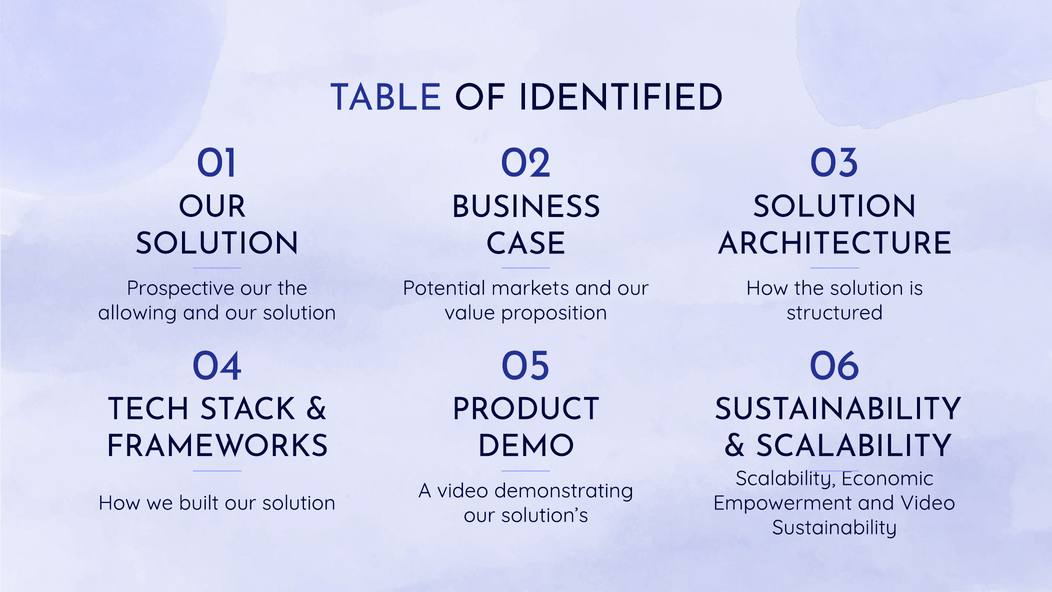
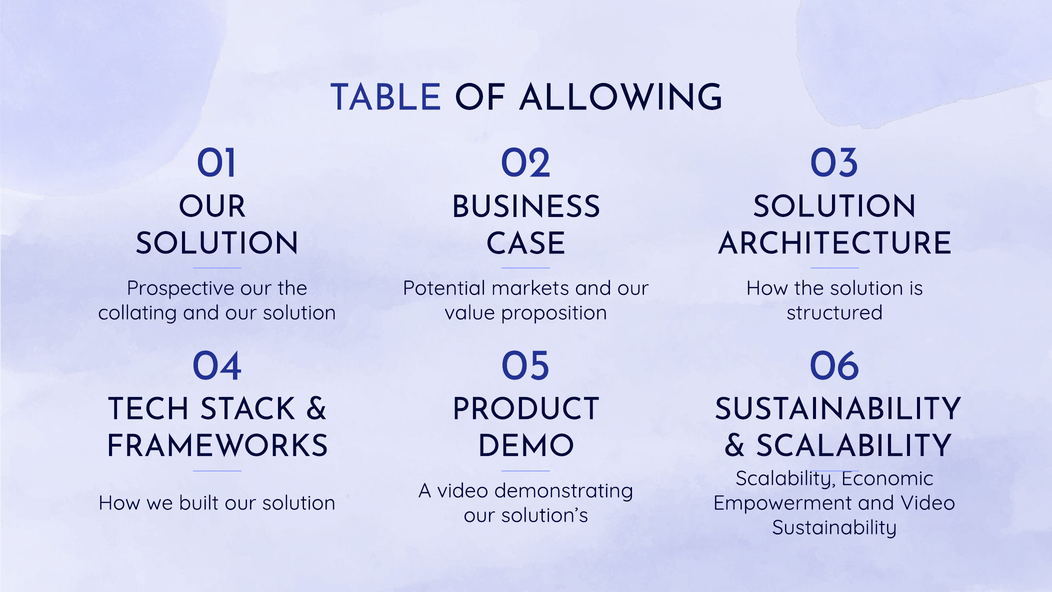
IDENTIFIED: IDENTIFIED -> ALLOWING
allowing: allowing -> collating
